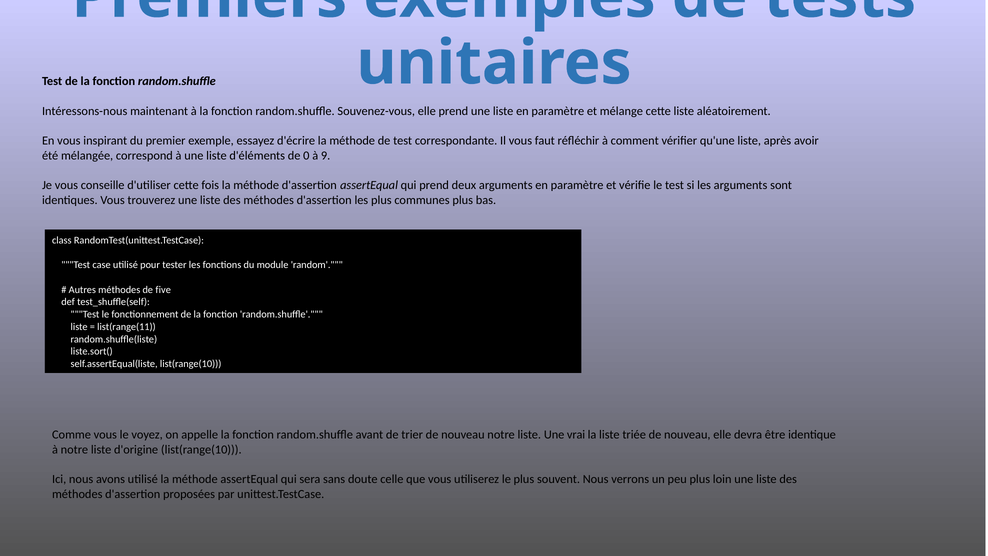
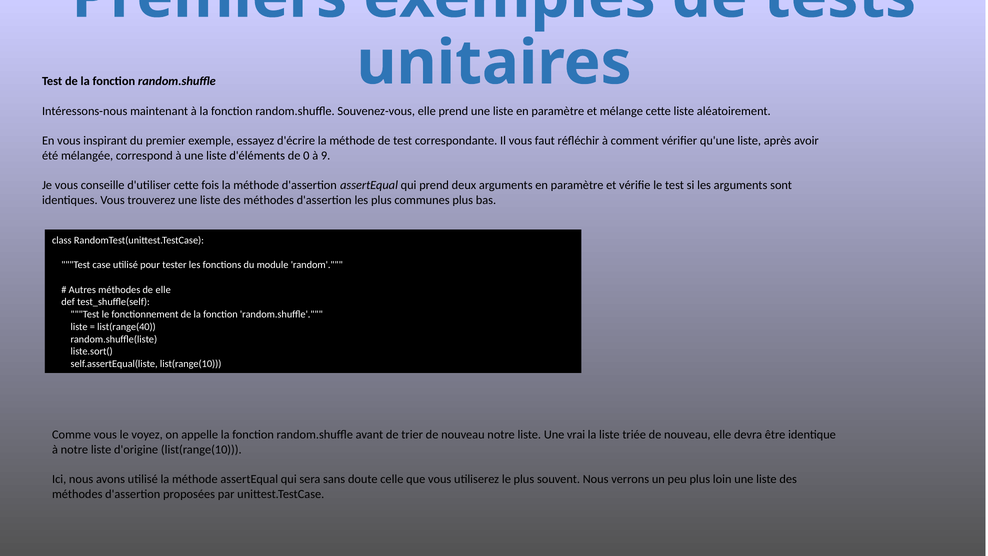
de five: five -> elle
list(range(11: list(range(11 -> list(range(40
